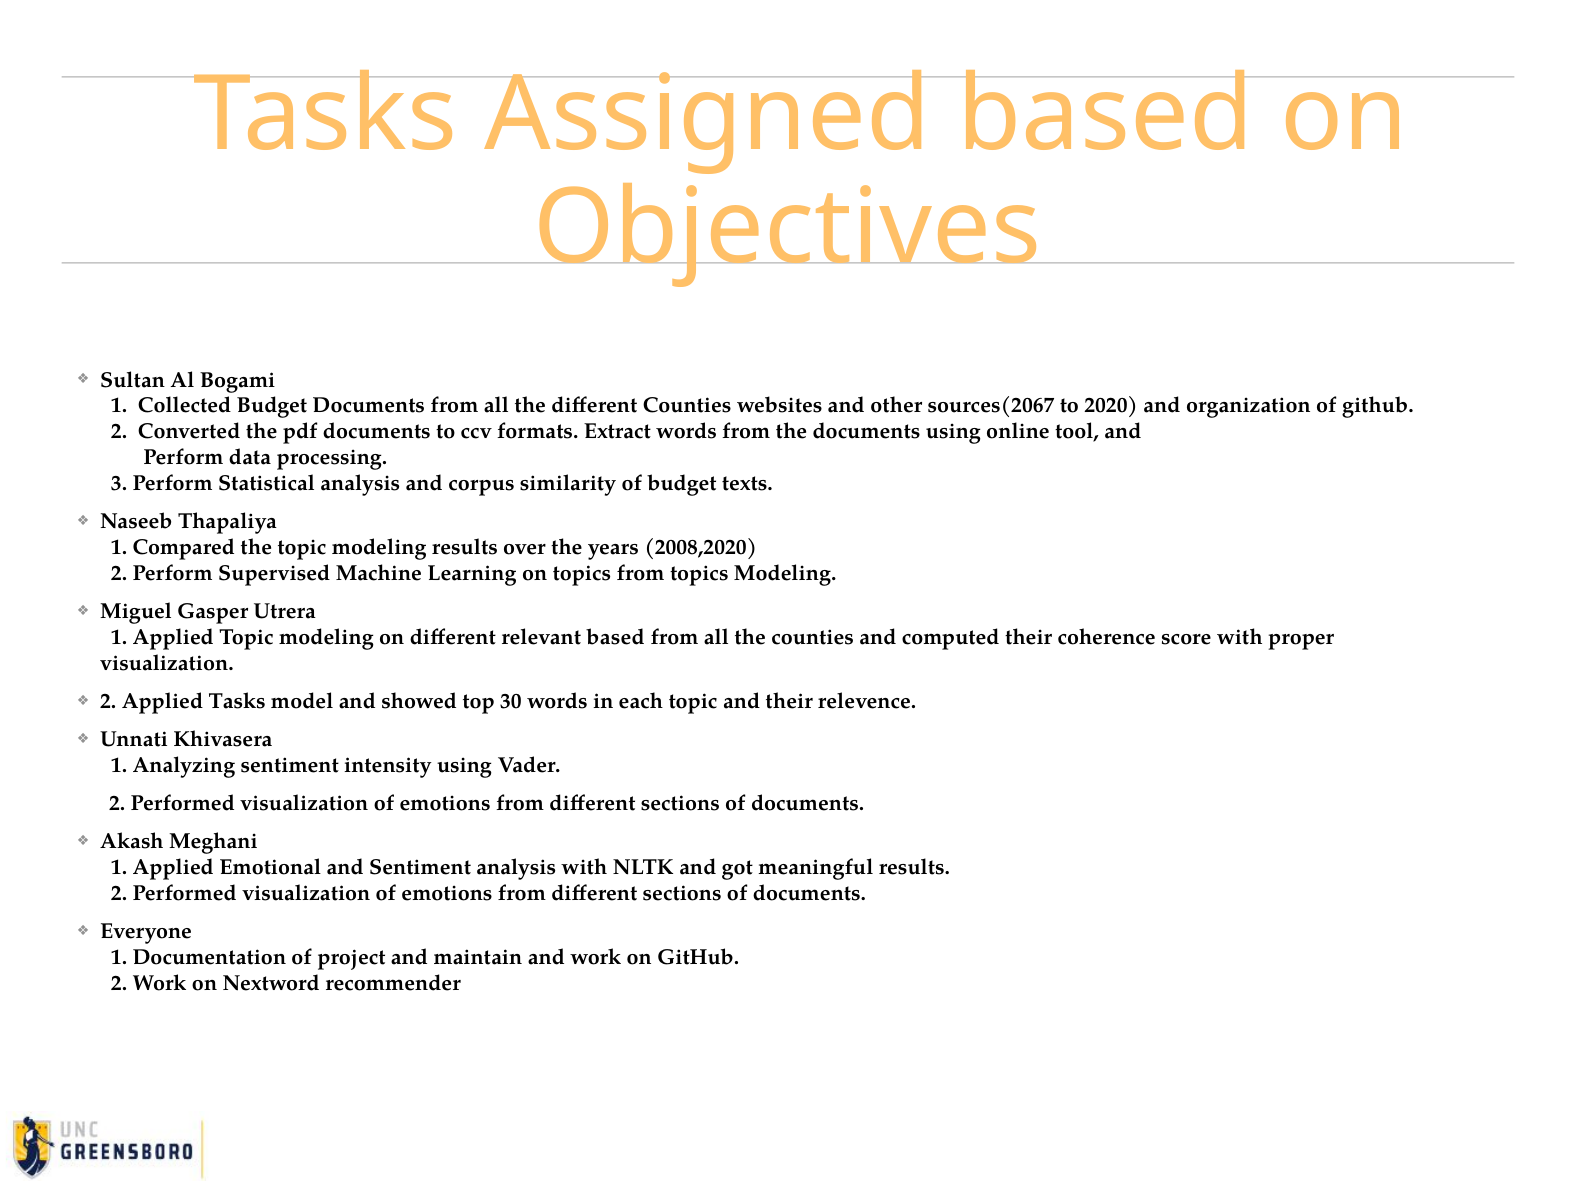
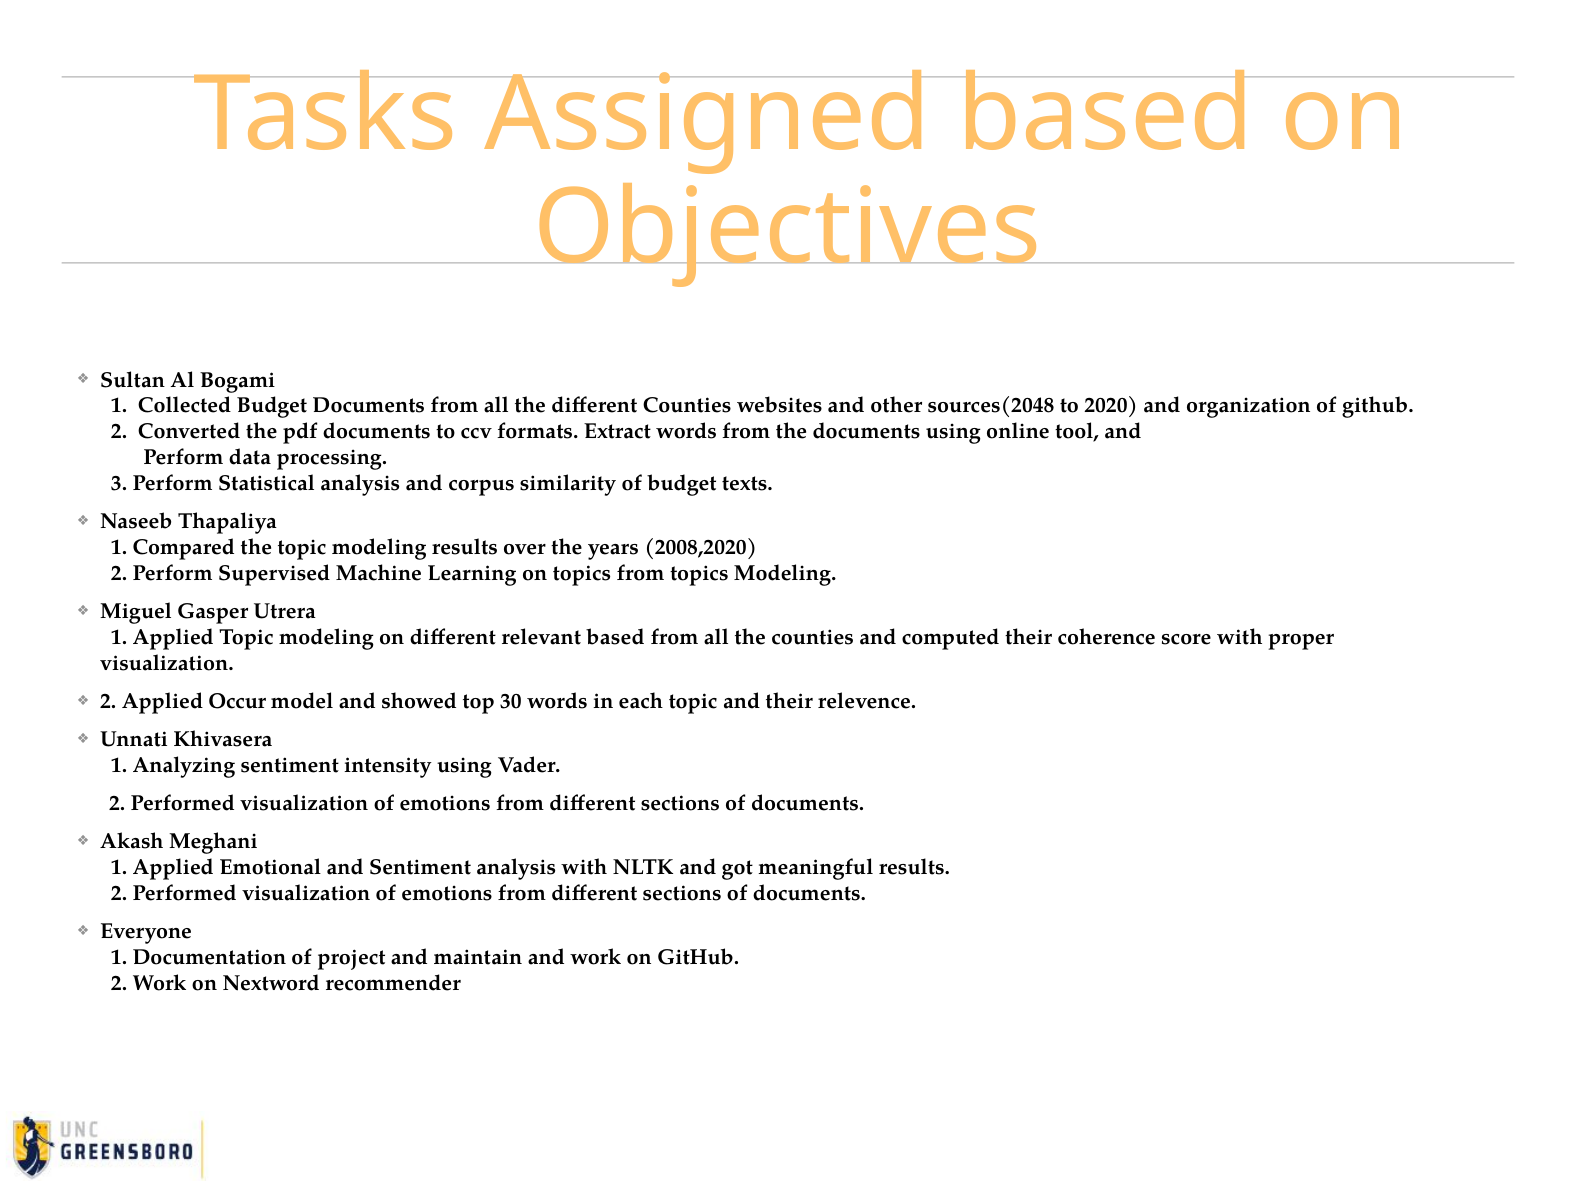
sources(2067: sources(2067 -> sources(2048
Applied Tasks: Tasks -> Occur
